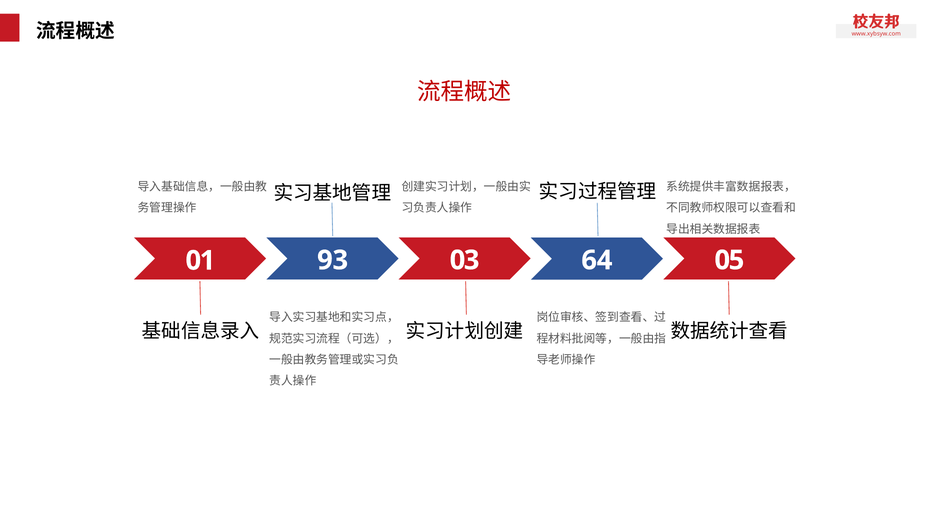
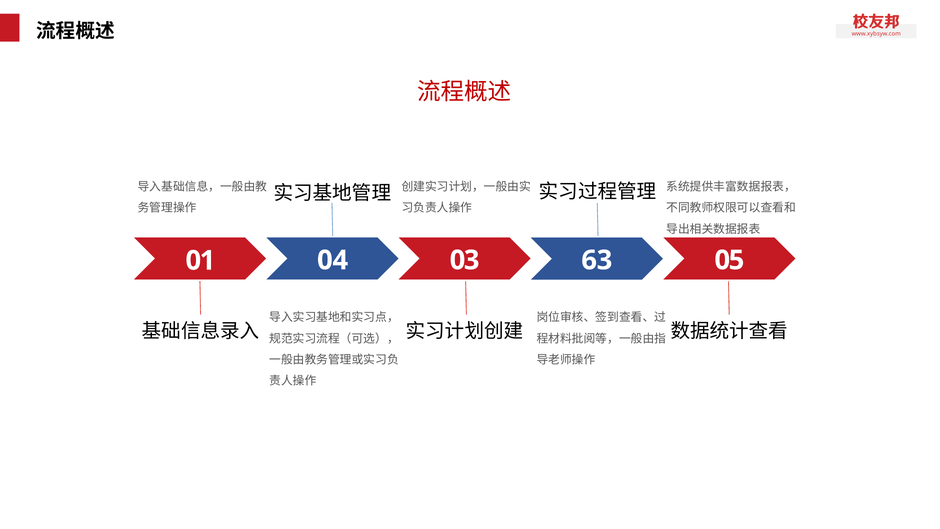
93: 93 -> 04
64: 64 -> 63
